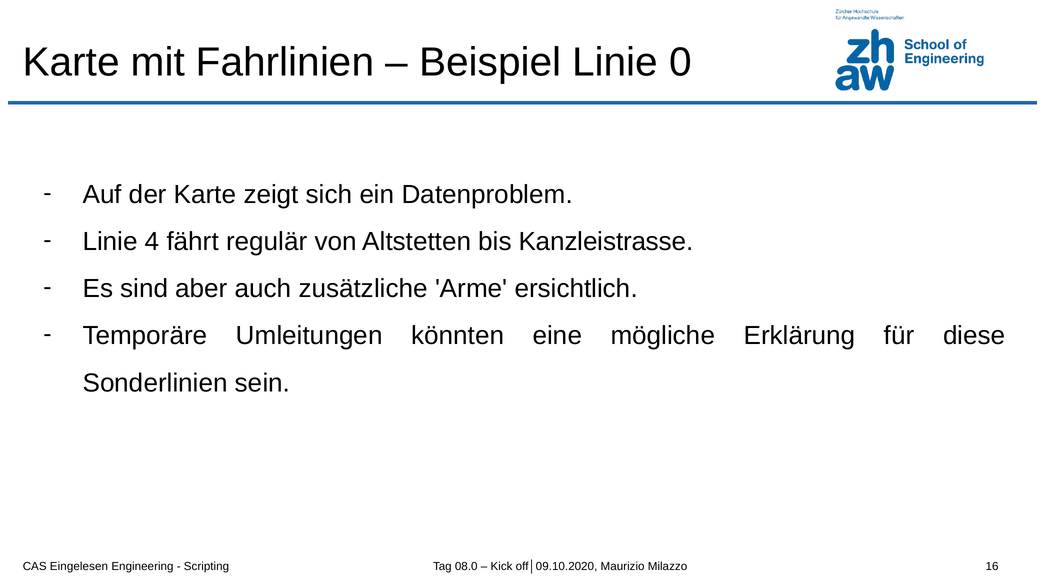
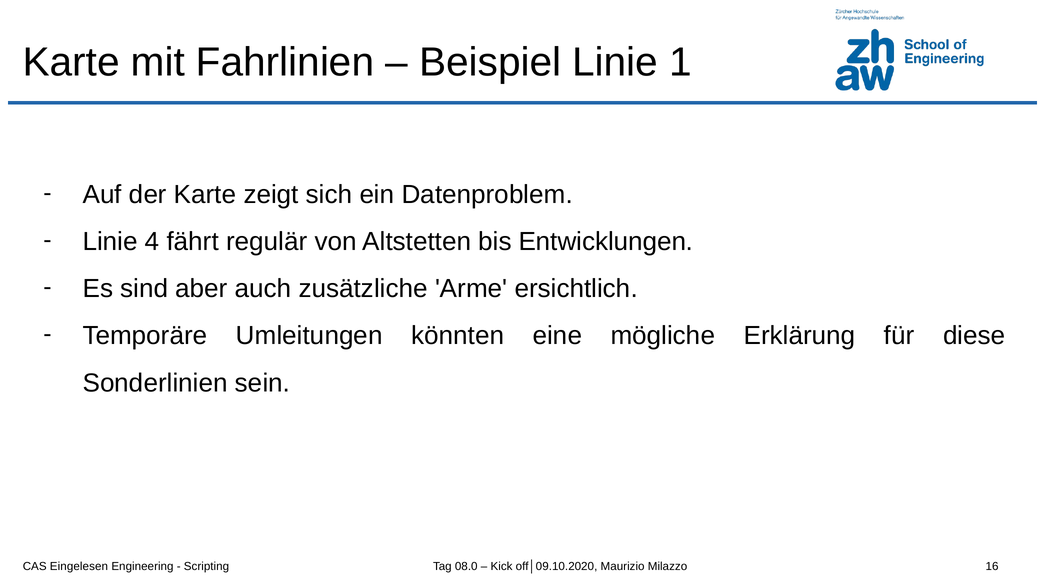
0: 0 -> 1
Kanzleistrasse: Kanzleistrasse -> Entwicklungen
